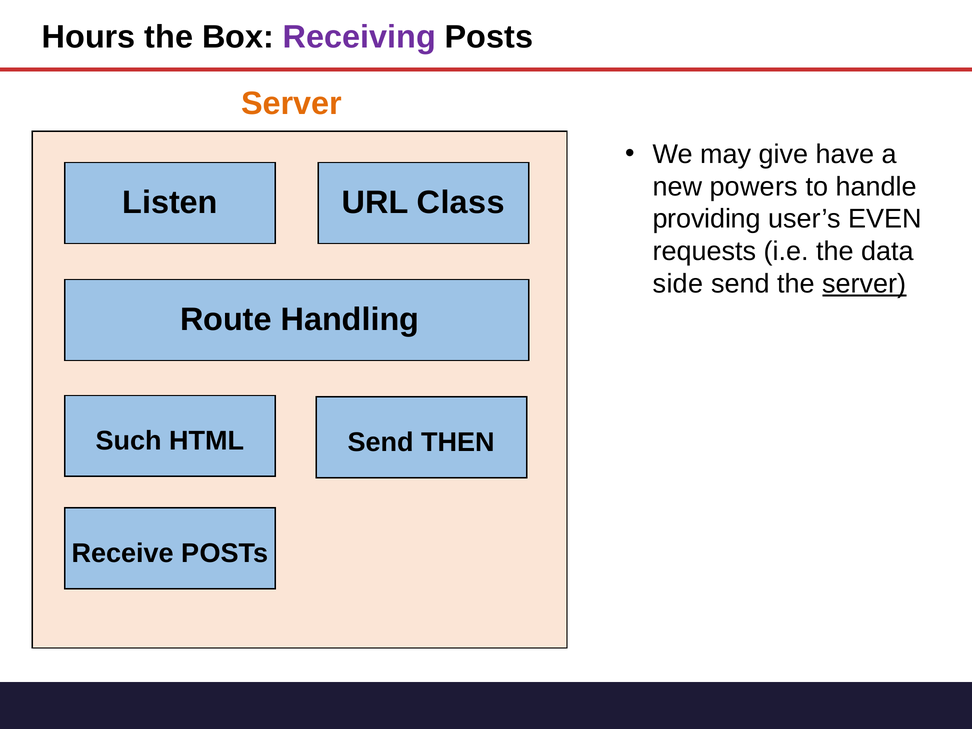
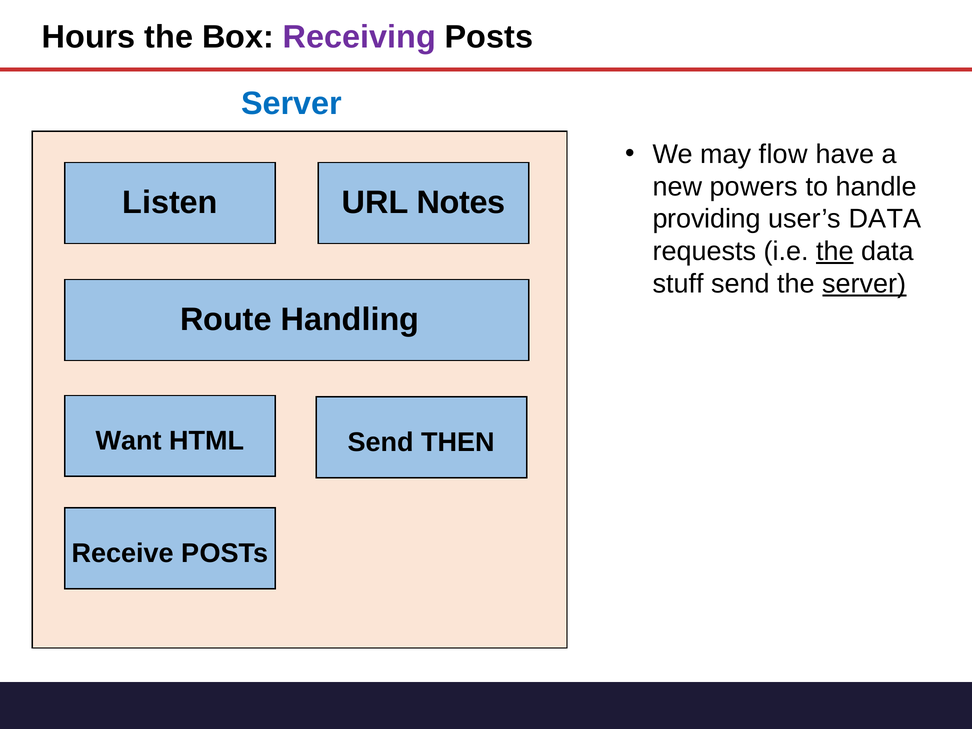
Server at (292, 104) colour: orange -> blue
give: give -> flow
Class: Class -> Notes
user’s EVEN: EVEN -> DATA
the at (835, 251) underline: none -> present
side: side -> stuff
Such: Such -> Want
